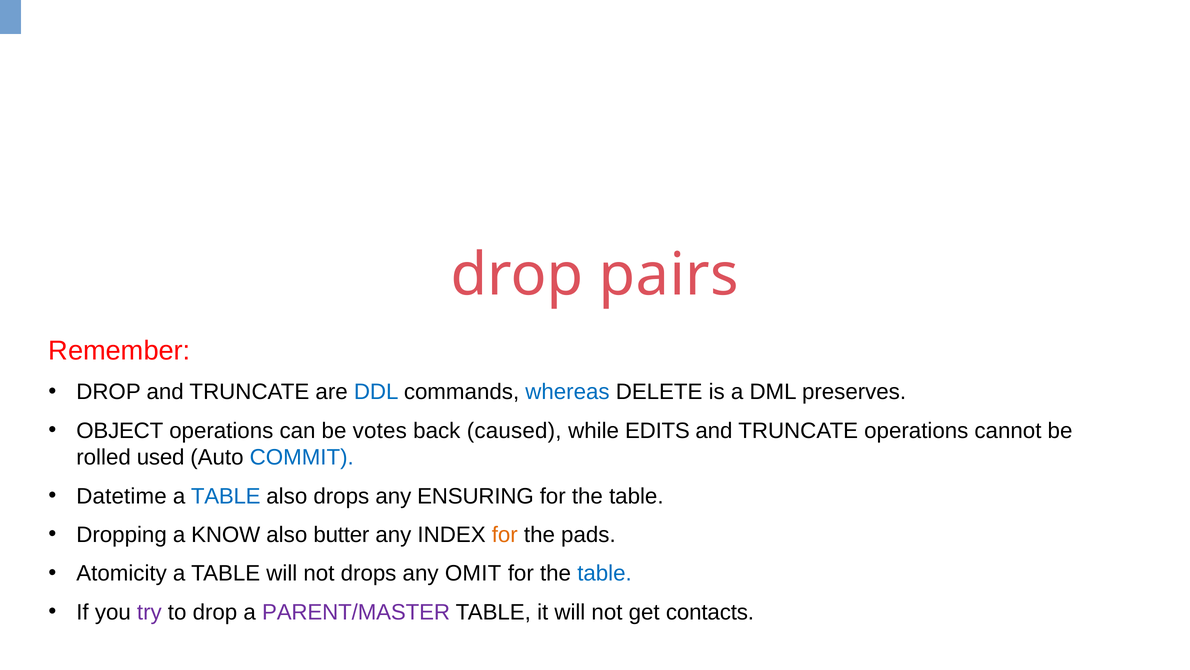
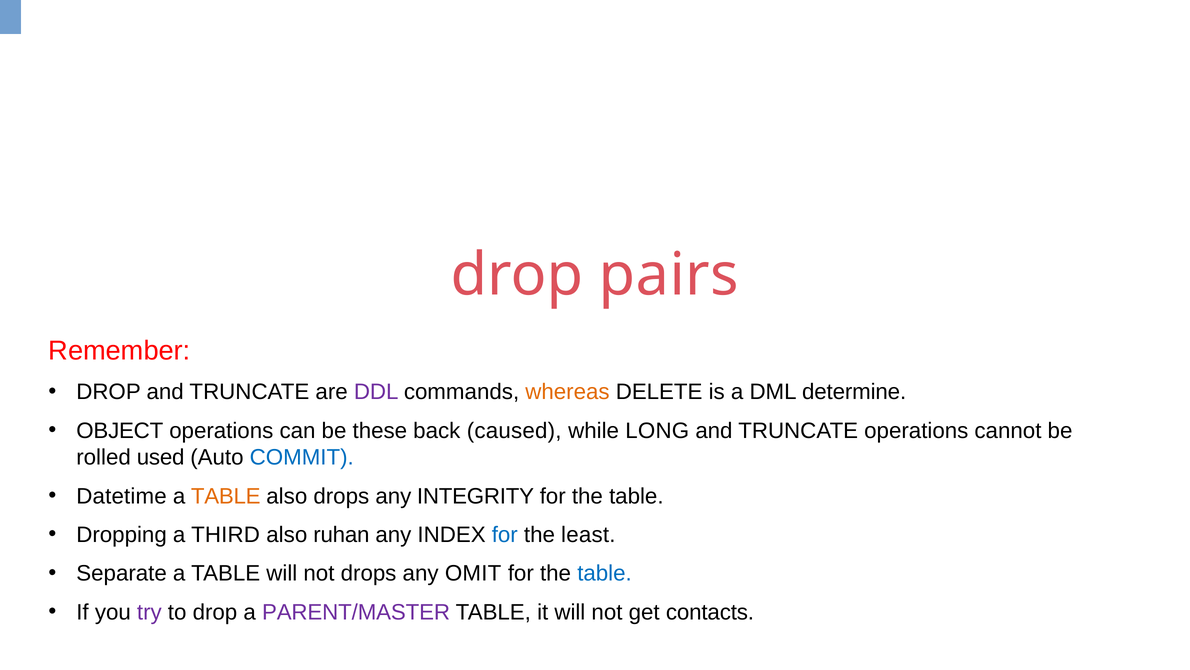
DDL colour: blue -> purple
whereas colour: blue -> orange
preserves: preserves -> determine
votes: votes -> these
EDITS: EDITS -> LONG
TABLE at (226, 496) colour: blue -> orange
ENSURING: ENSURING -> INTEGRITY
KNOW: KNOW -> THIRD
butter: butter -> ruhan
for at (505, 534) colour: orange -> blue
pads: pads -> least
Atomicity: Atomicity -> Separate
